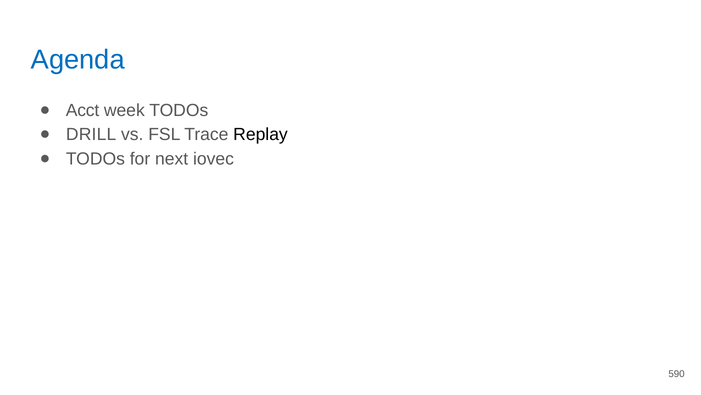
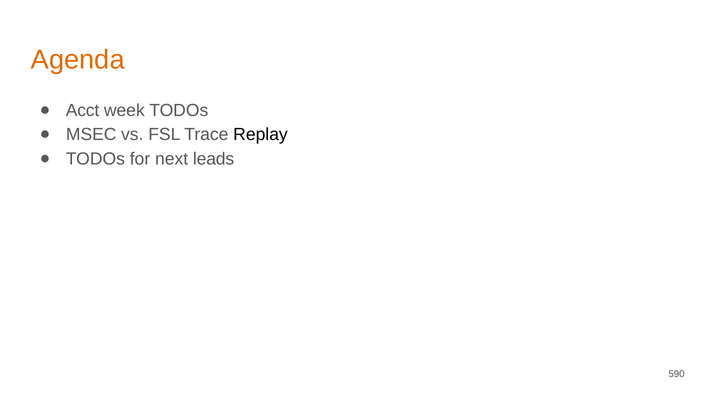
Agenda colour: blue -> orange
DRILL: DRILL -> MSEC
iovec: iovec -> leads
